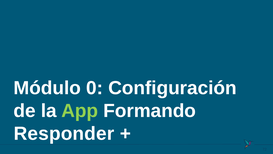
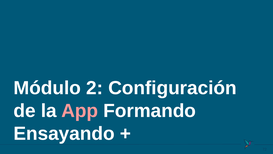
0: 0 -> 2
App colour: light green -> pink
Responder: Responder -> Ensayando
